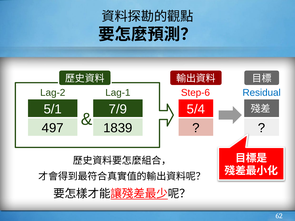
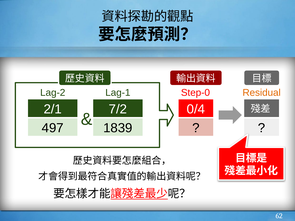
Step-6: Step-6 -> Step-0
Residual colour: blue -> orange
5/1: 5/1 -> 2/1
7/9: 7/9 -> 7/2
5/4: 5/4 -> 0/4
